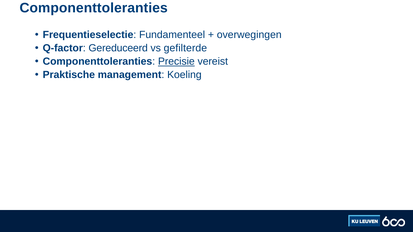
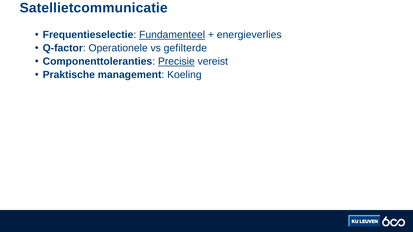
Componenttoleranties at (94, 8): Componenttoleranties -> Satellietcommunicatie
Fundamenteel underline: none -> present
overwegingen: overwegingen -> energieverlies
Gereduceerd: Gereduceerd -> Operationele
